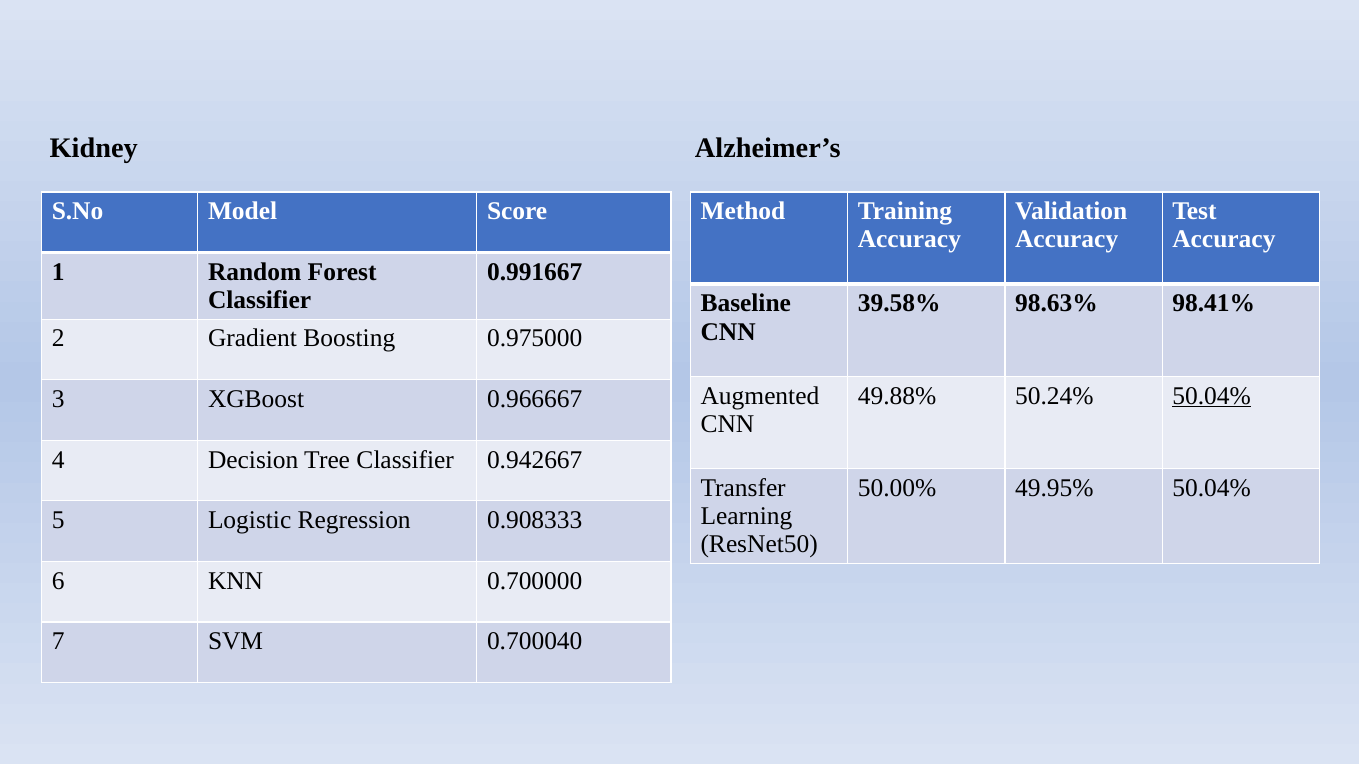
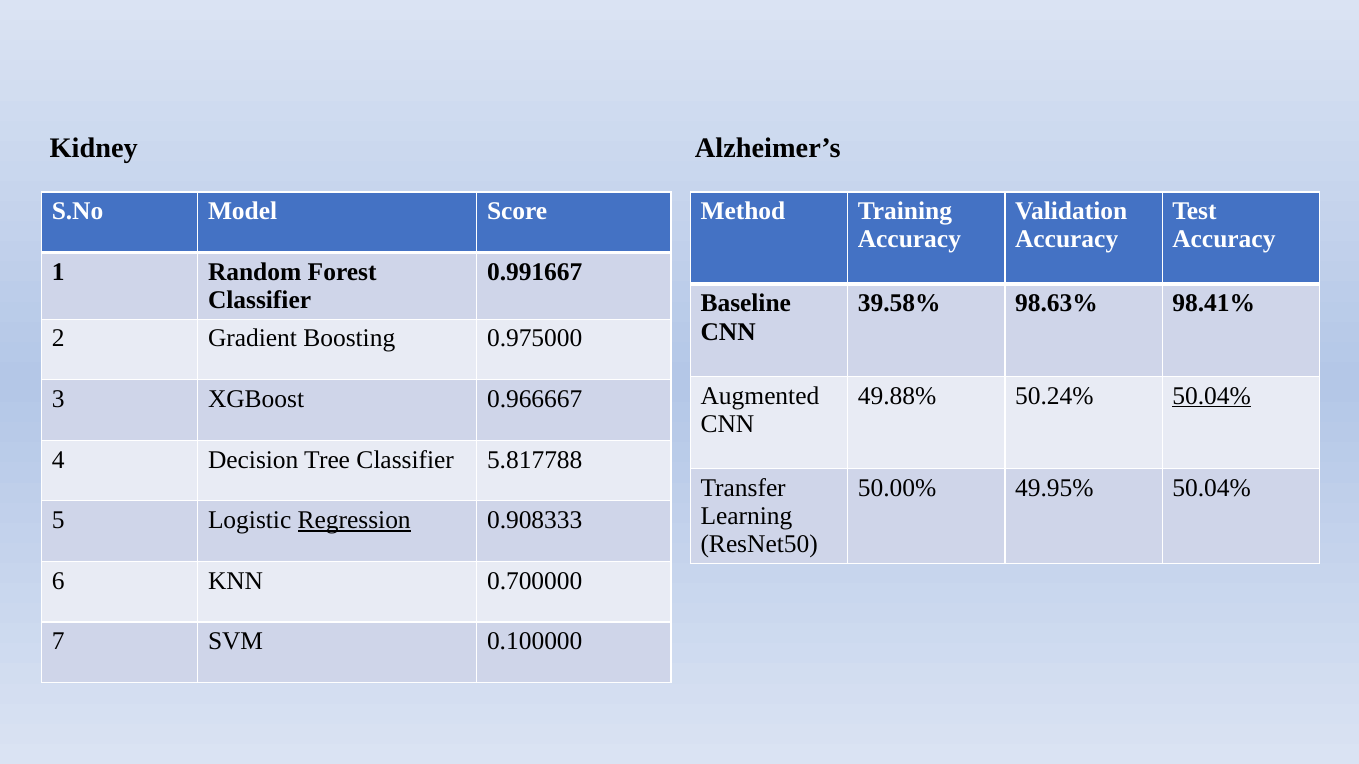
0.942667: 0.942667 -> 5.817788
Regression underline: none -> present
0.700040: 0.700040 -> 0.100000
